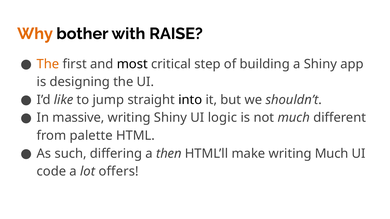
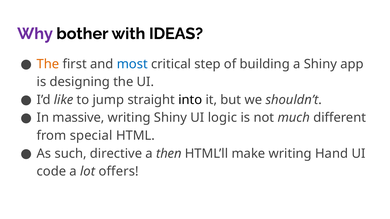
Why colour: orange -> purple
RAISE: RAISE -> IDEAS
most colour: black -> blue
palette: palette -> special
differing: differing -> directive
writing Much: Much -> Hand
